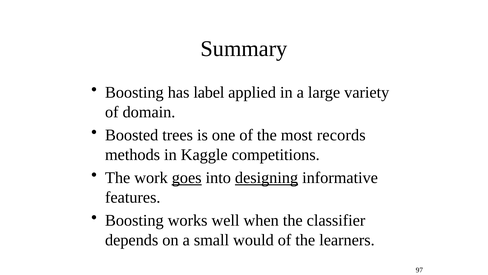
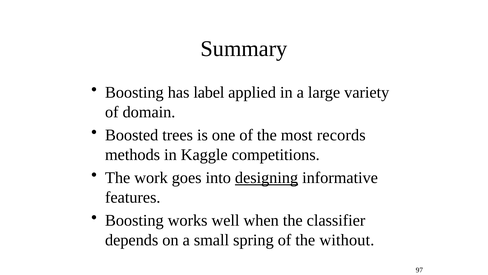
goes underline: present -> none
would: would -> spring
learners: learners -> without
